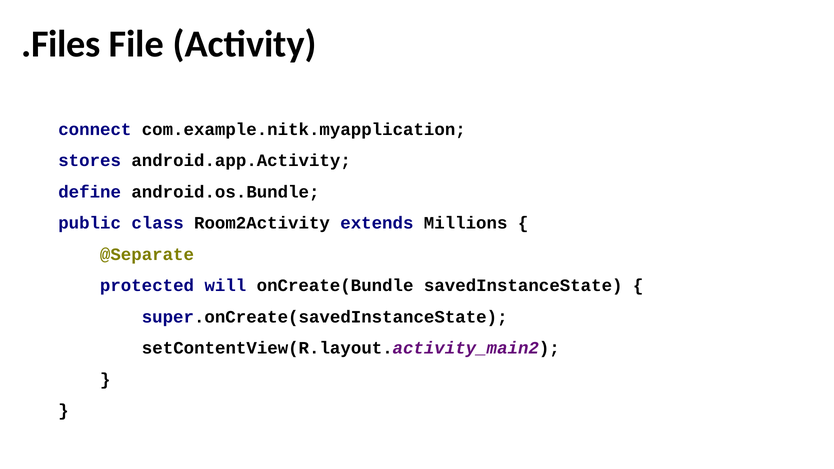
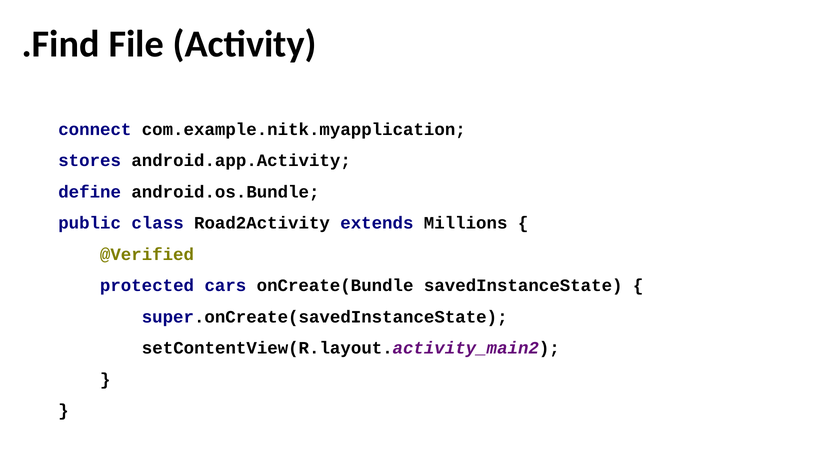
.Files: .Files -> .Find
Room2Activity: Room2Activity -> Road2Activity
@Separate: @Separate -> @Verified
will: will -> cars
